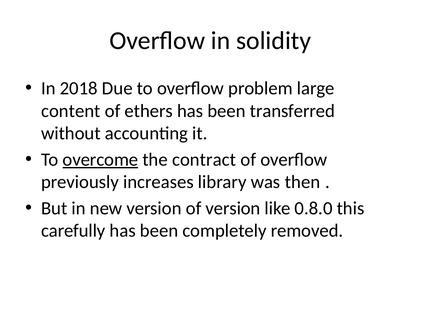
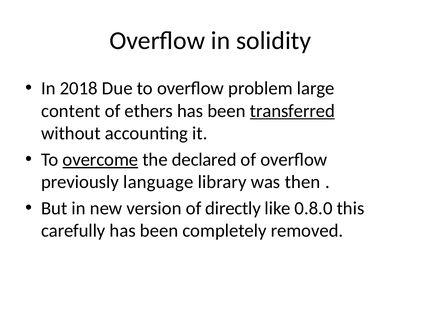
transferred underline: none -> present
contract: contract -> declared
increases: increases -> language
of version: version -> directly
